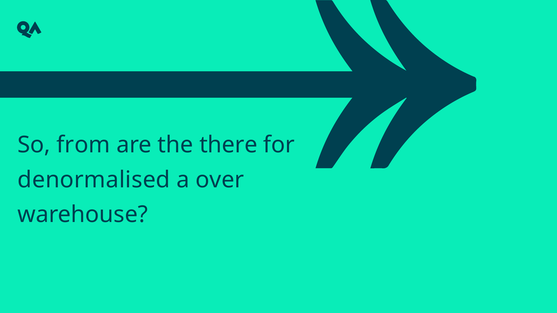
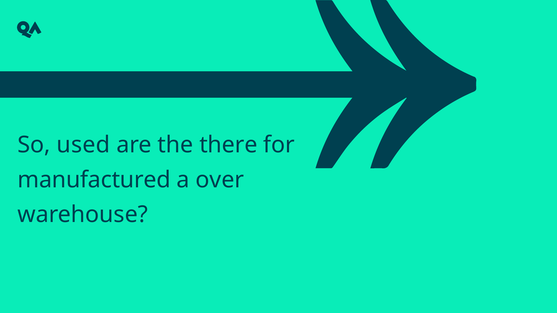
from: from -> used
denormalised: denormalised -> manufactured
